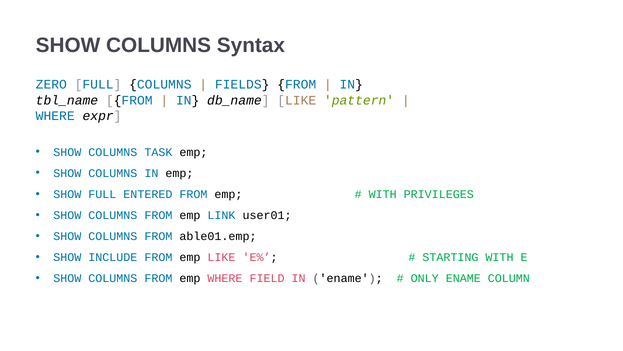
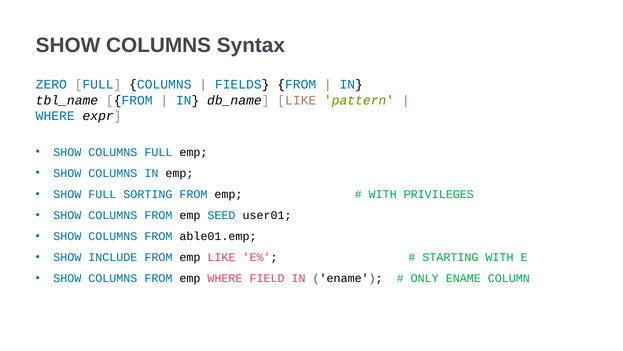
COLUMNS TASK: TASK -> FULL
ENTERED: ENTERED -> SORTING
LINK: LINK -> SEED
